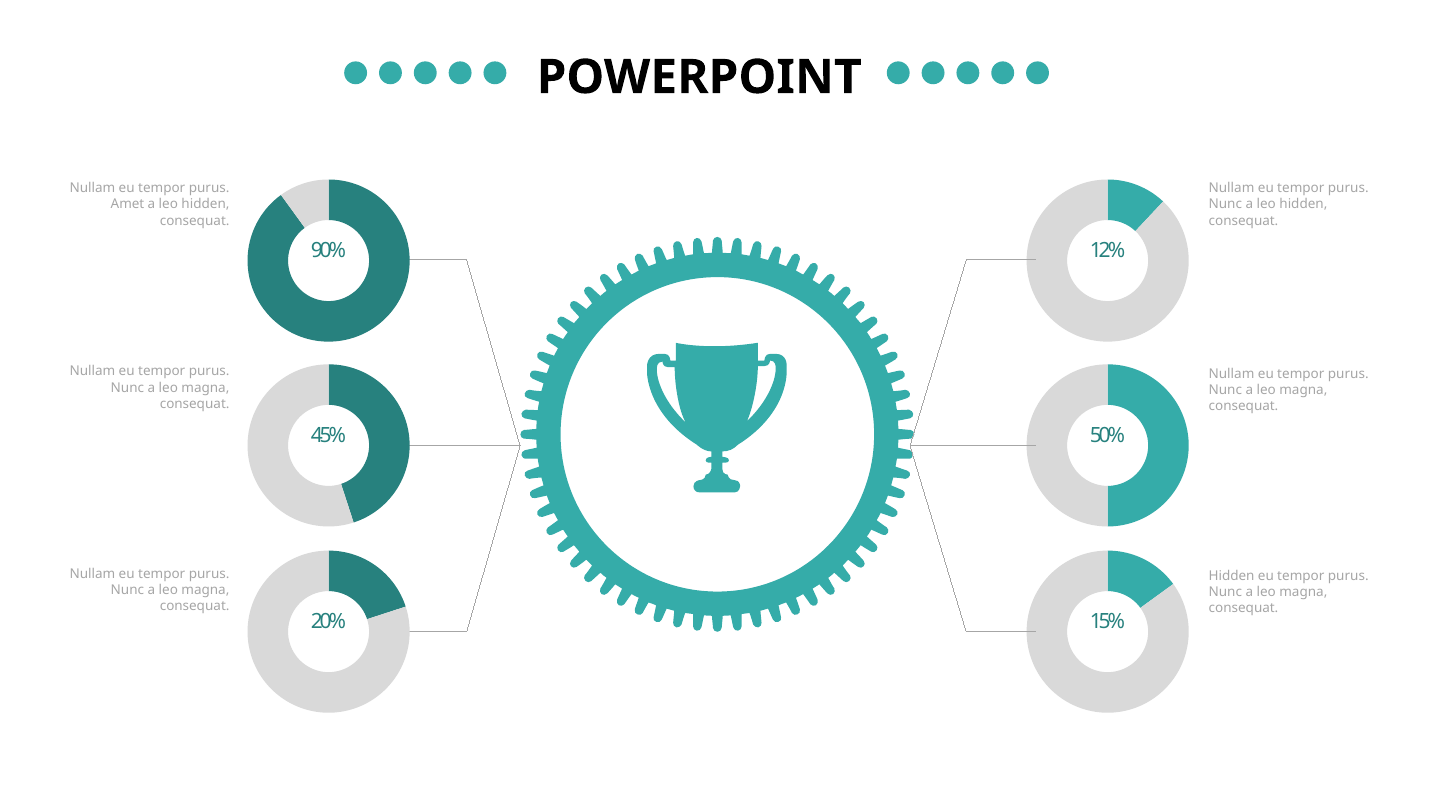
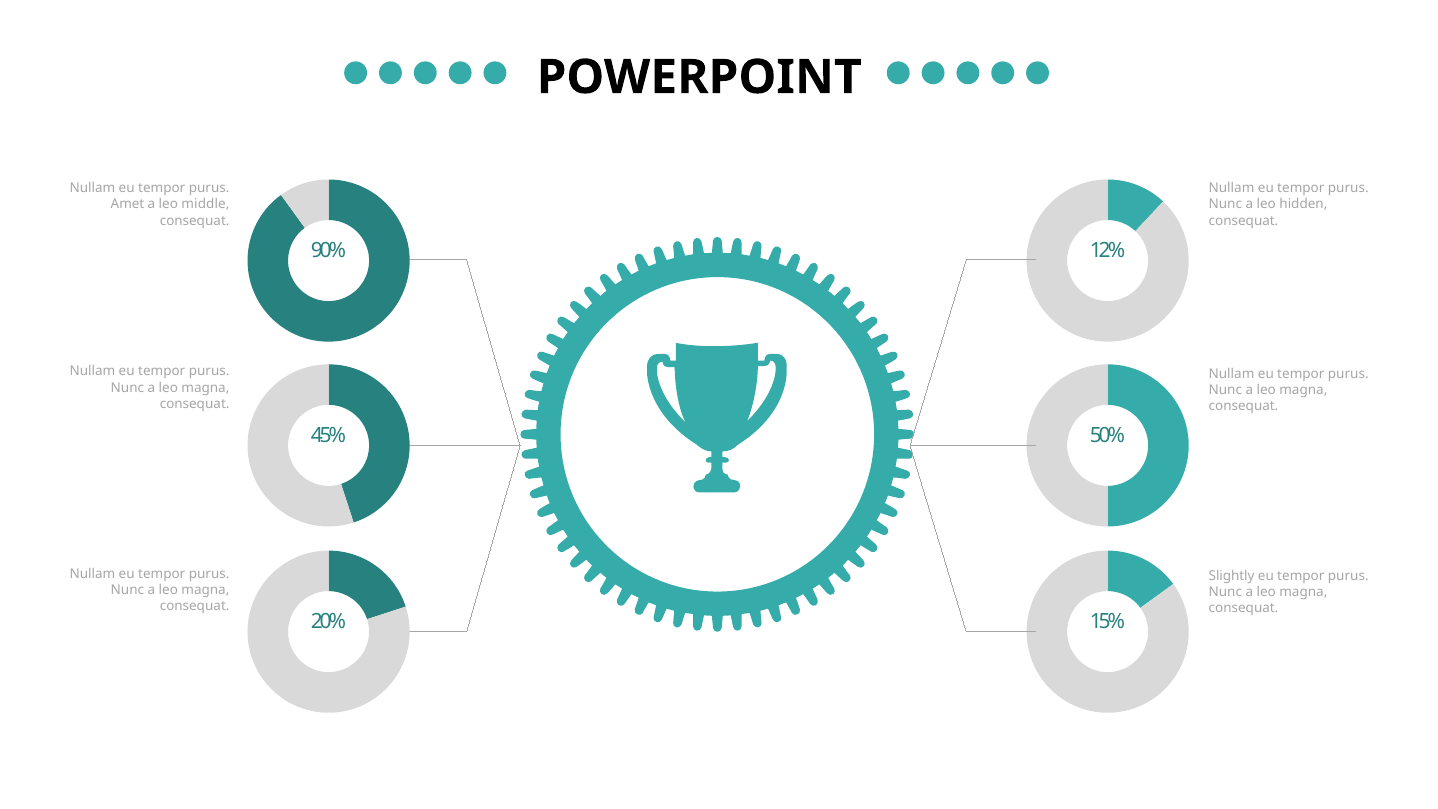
hidden at (205, 204): hidden -> middle
Hidden at (1232, 576): Hidden -> Slightly
